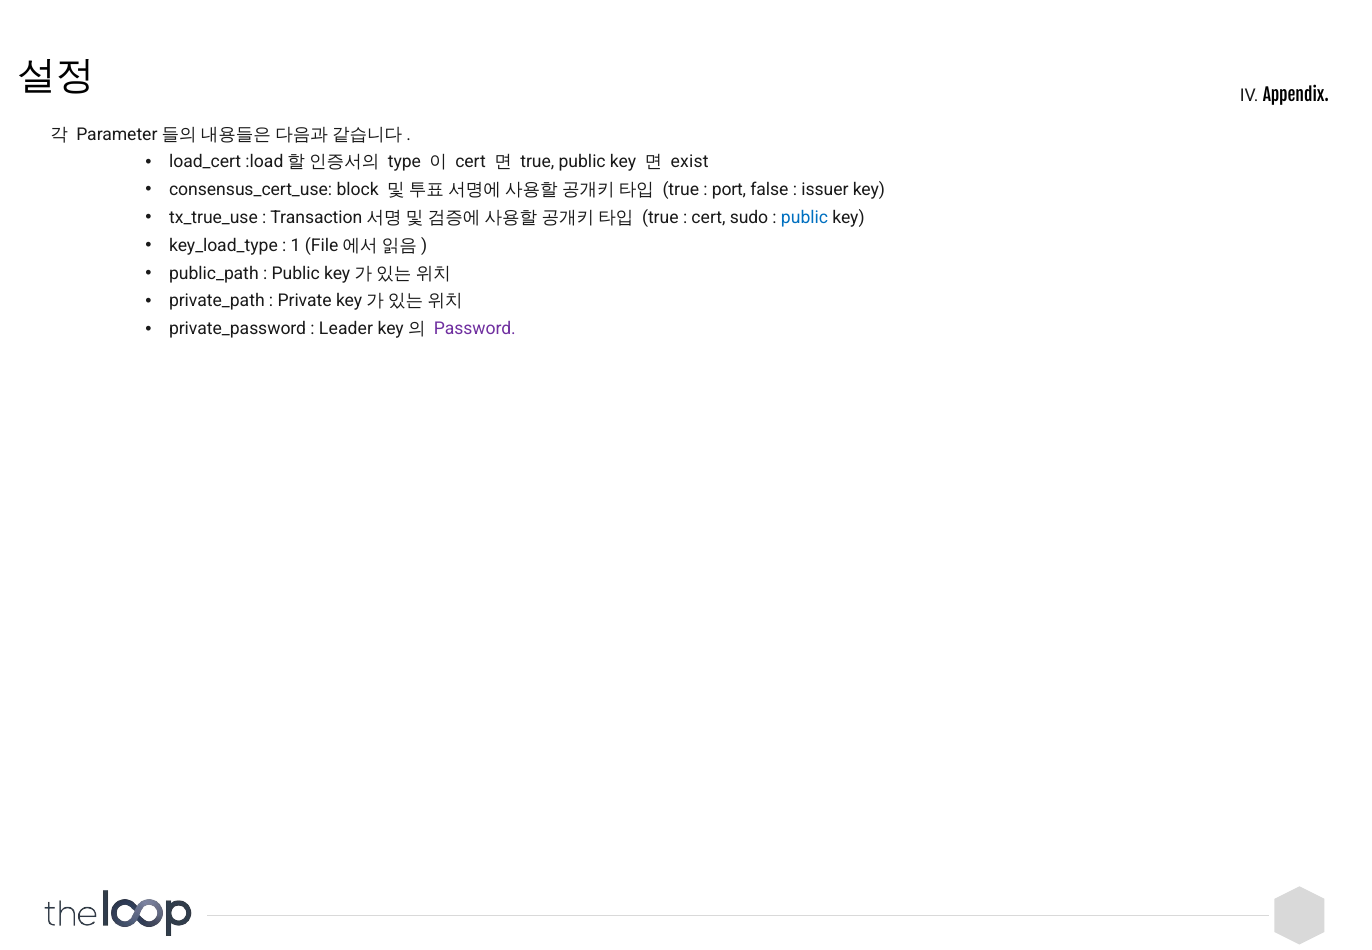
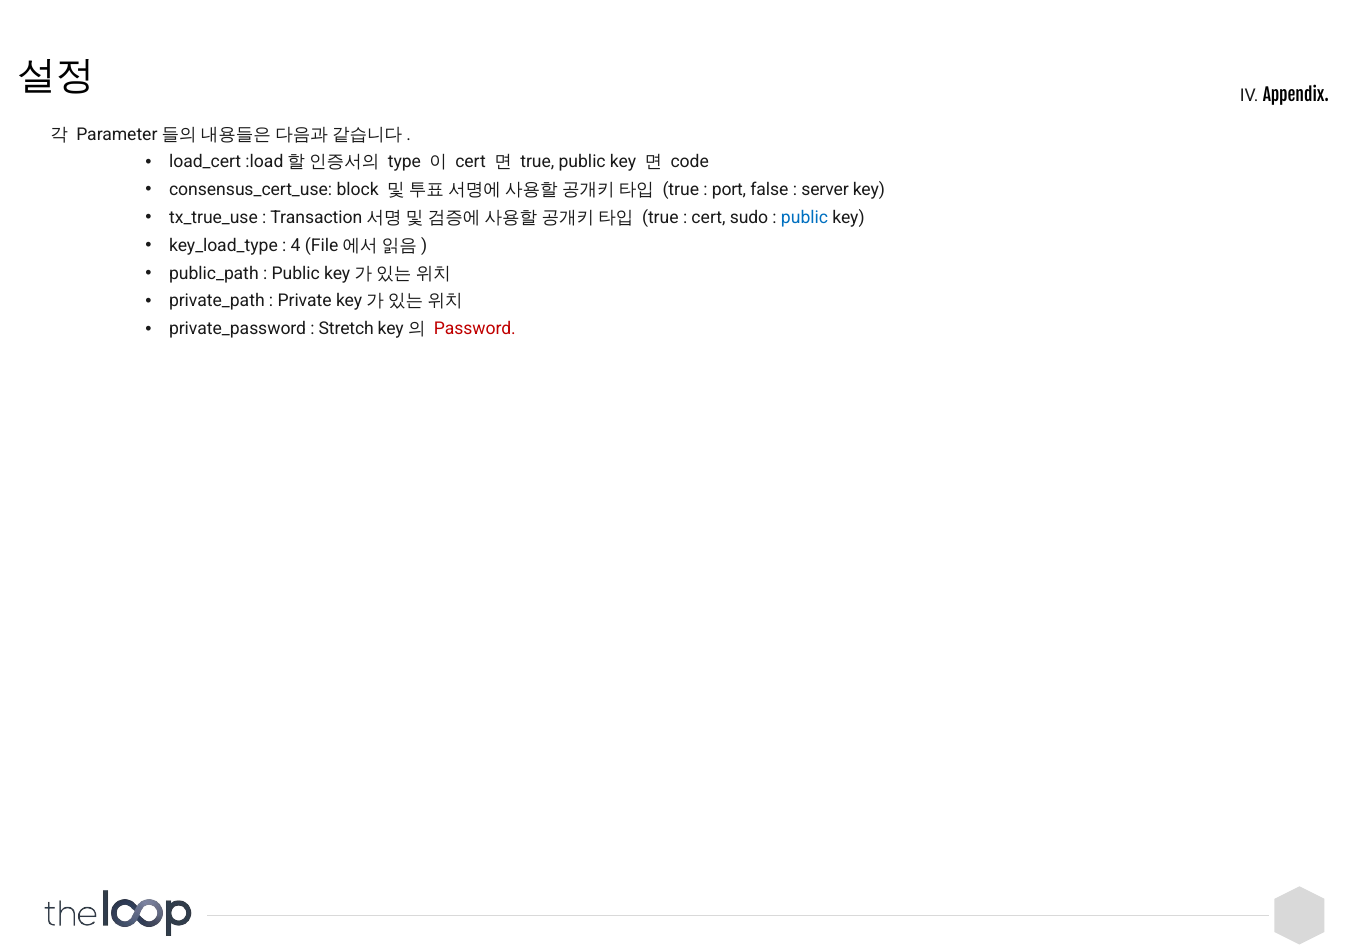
exist: exist -> code
issuer: issuer -> server
1: 1 -> 4
Leader: Leader -> Stretch
Password colour: purple -> red
